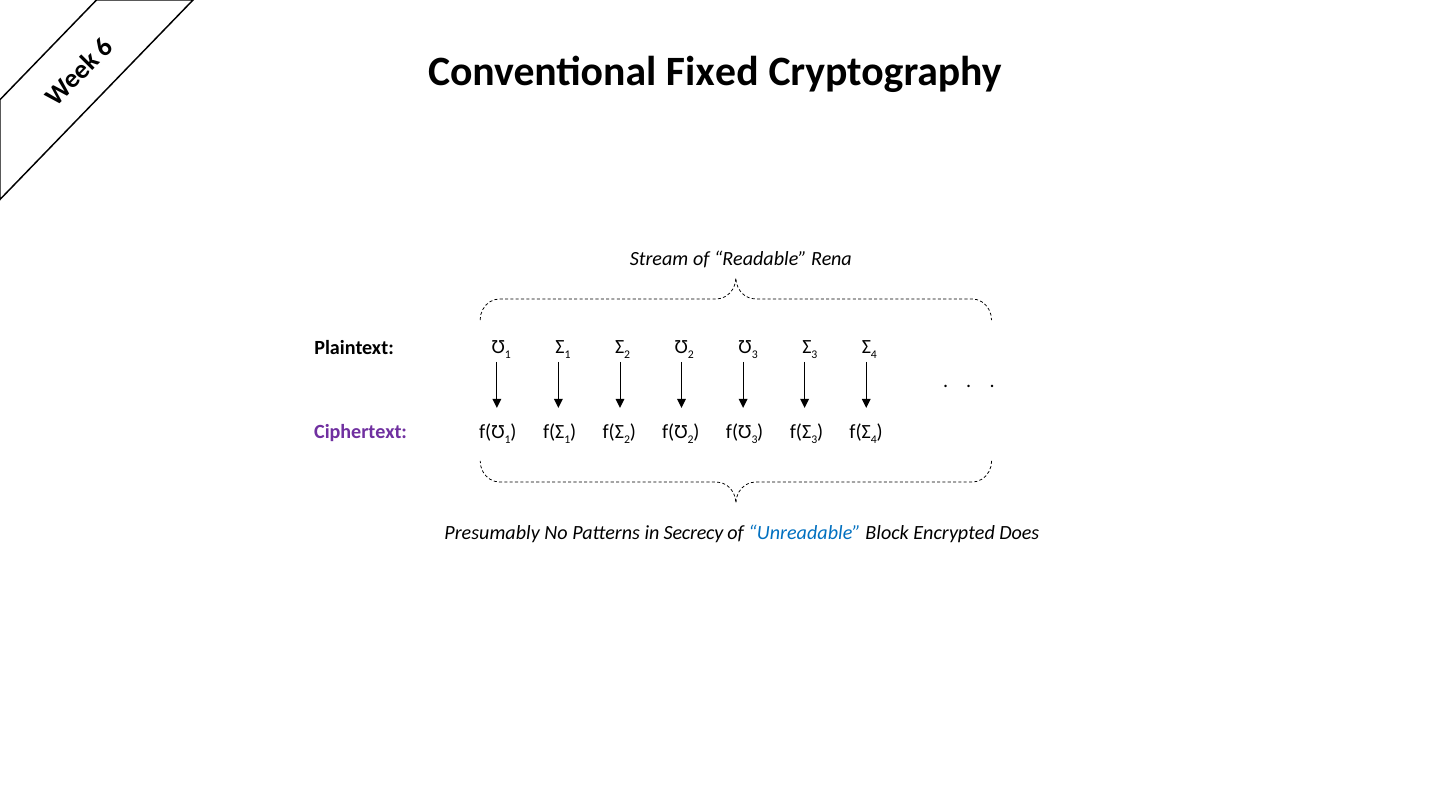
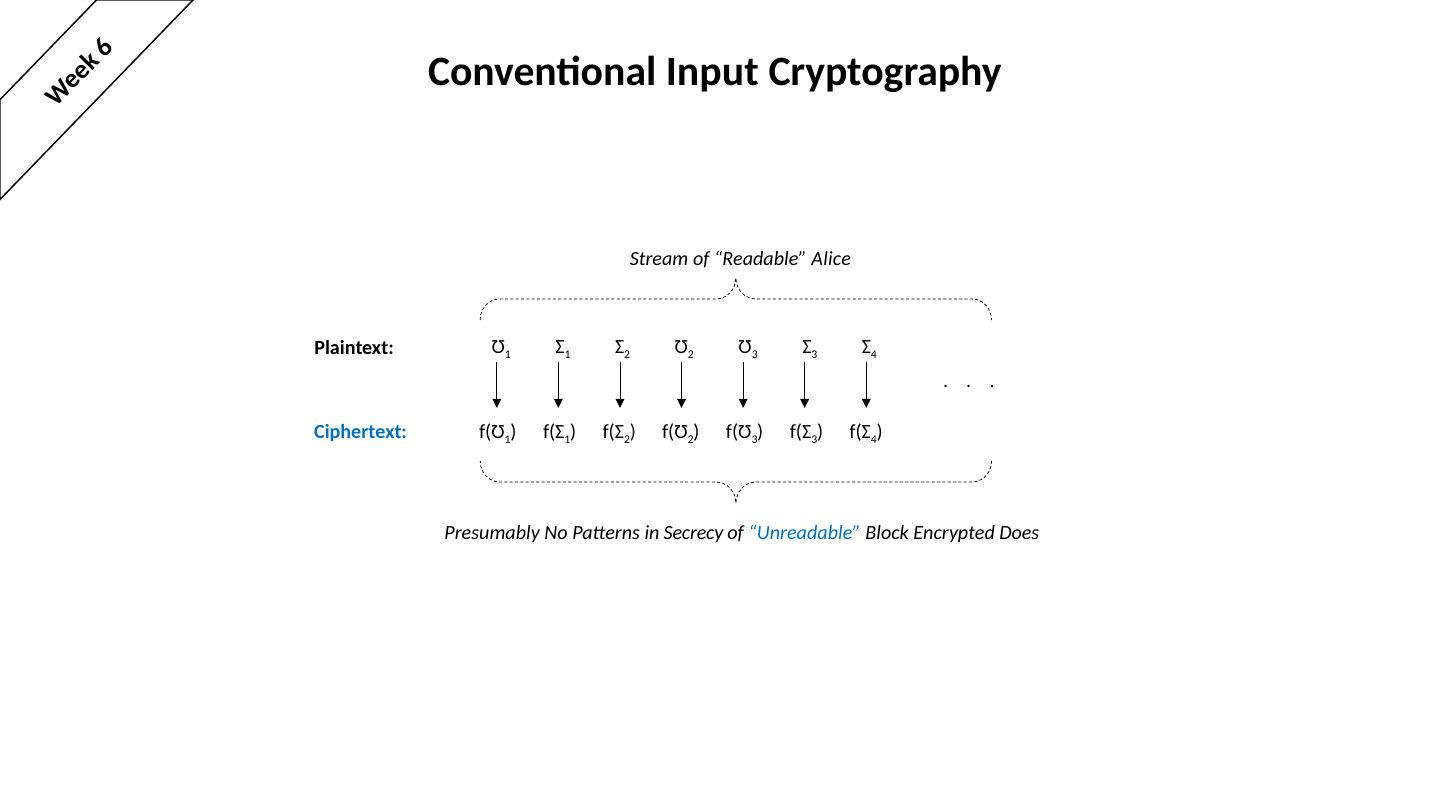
Fixed: Fixed -> Input
Rena: Rena -> Alice
Ciphertext colour: purple -> blue
